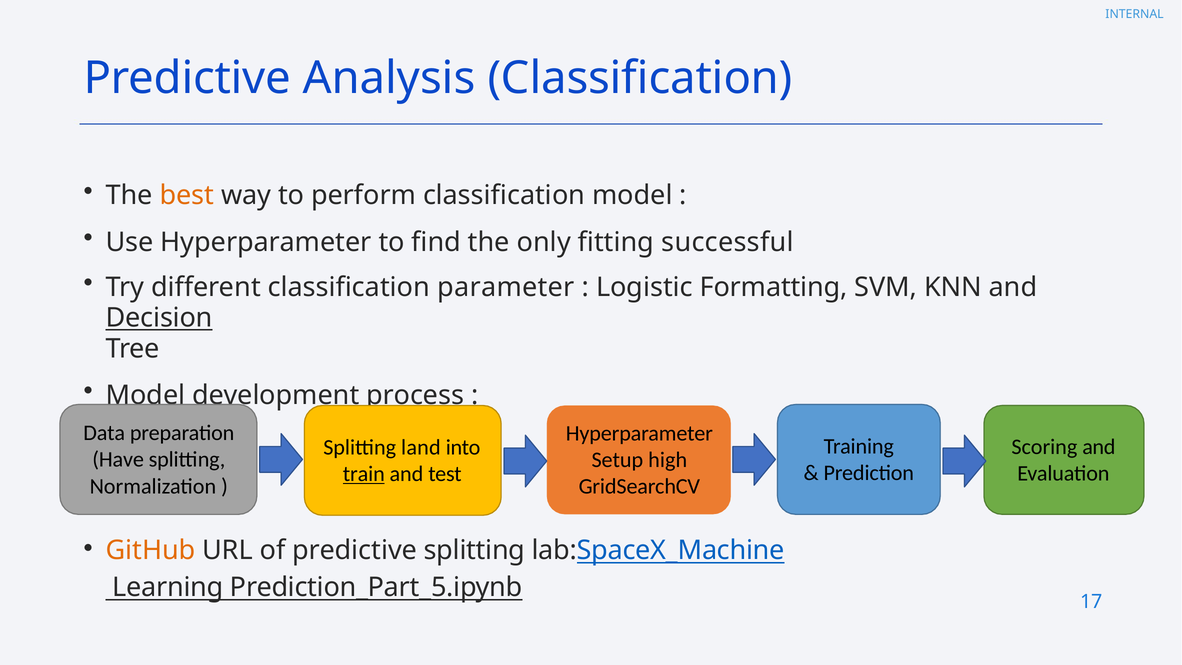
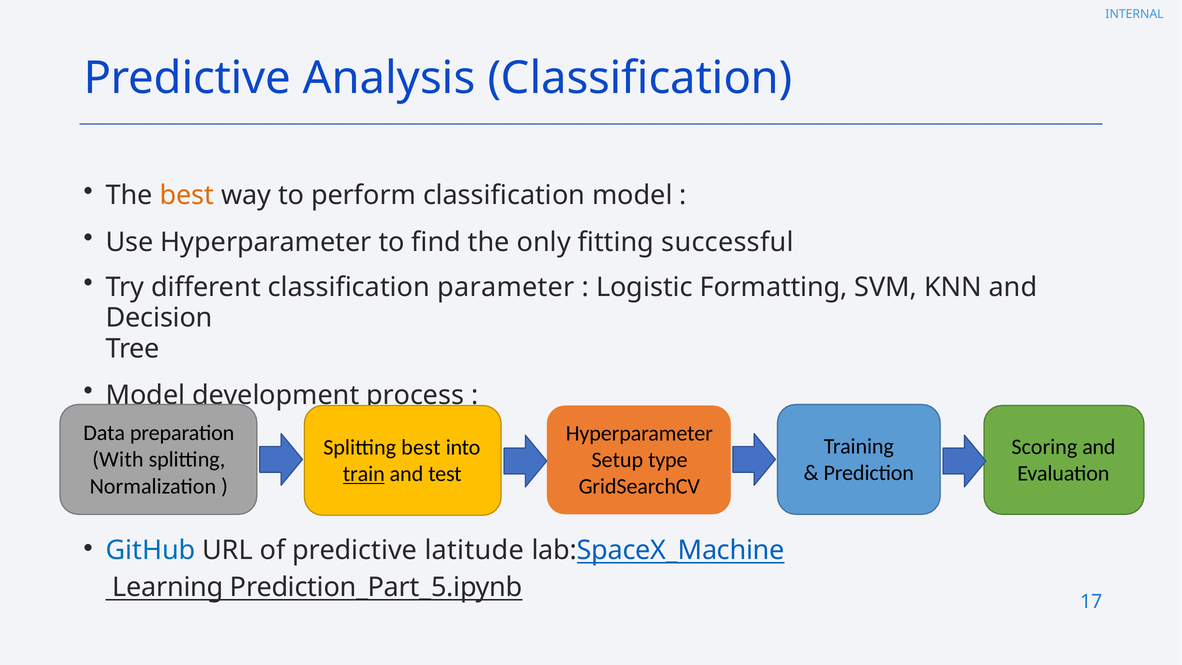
Decision underline: present -> none
Splitting land: land -> best
Have: Have -> With
high: high -> type
GitHub colour: orange -> blue
predictive splitting: splitting -> latitude
